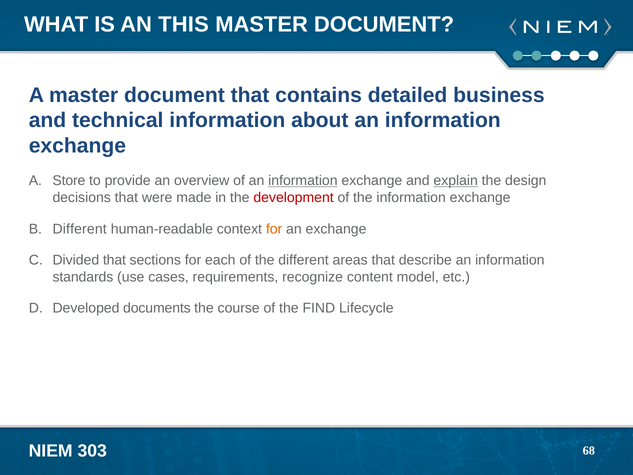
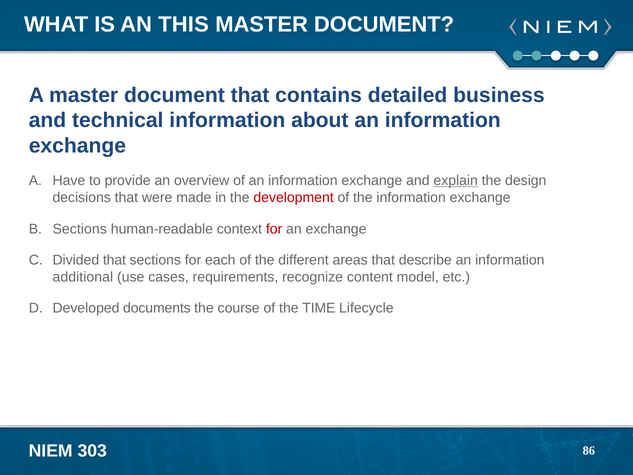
Store: Store -> Have
information at (303, 181) underline: present -> none
Different at (80, 229): Different -> Sections
for at (274, 229) colour: orange -> red
standards: standards -> additional
FIND: FIND -> TIME
68: 68 -> 86
